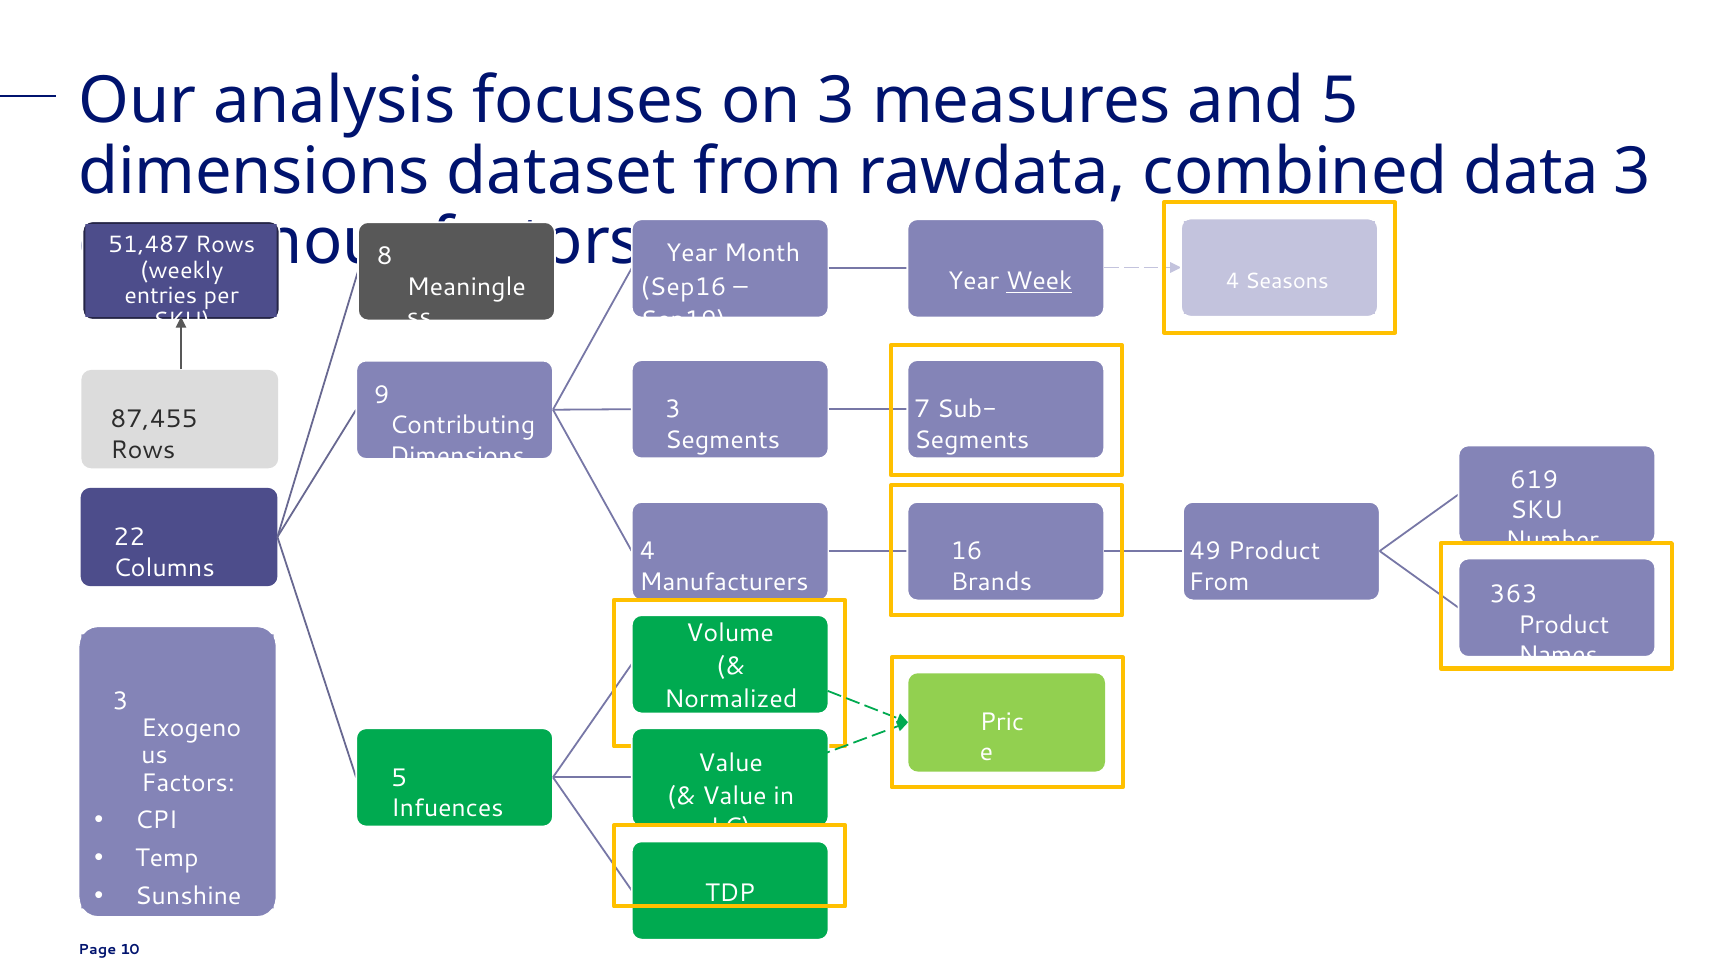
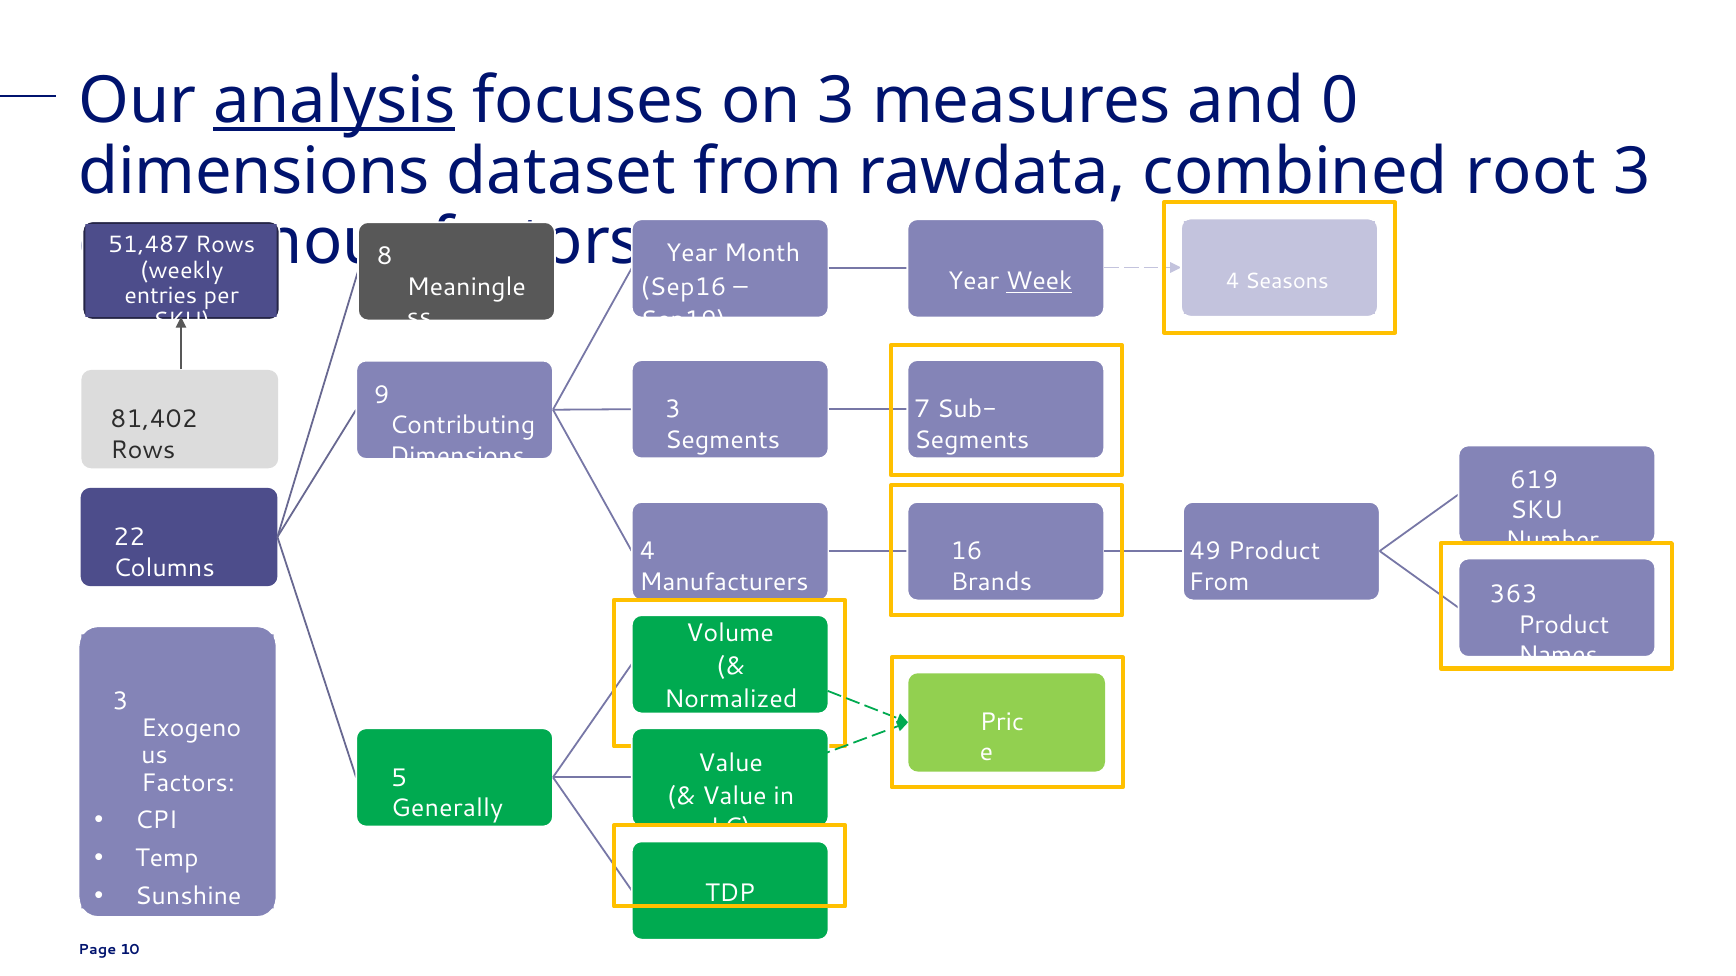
analysis underline: none -> present
and 5: 5 -> 0
data: data -> root
87,455: 87,455 -> 81,402
Infuences: Infuences -> Generally
